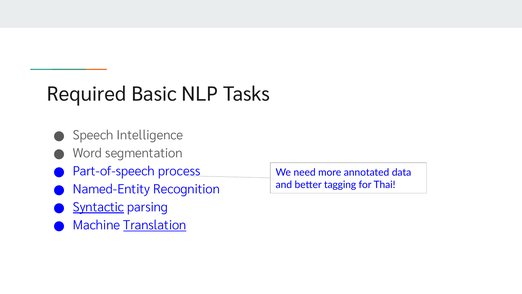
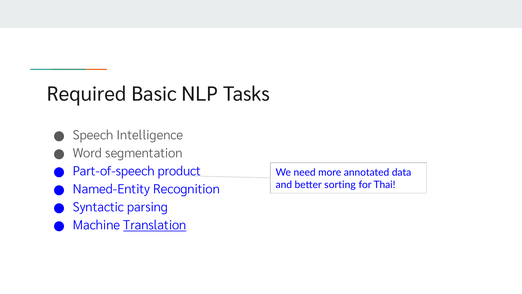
process: process -> product
tagging: tagging -> sorting
Syntactic underline: present -> none
